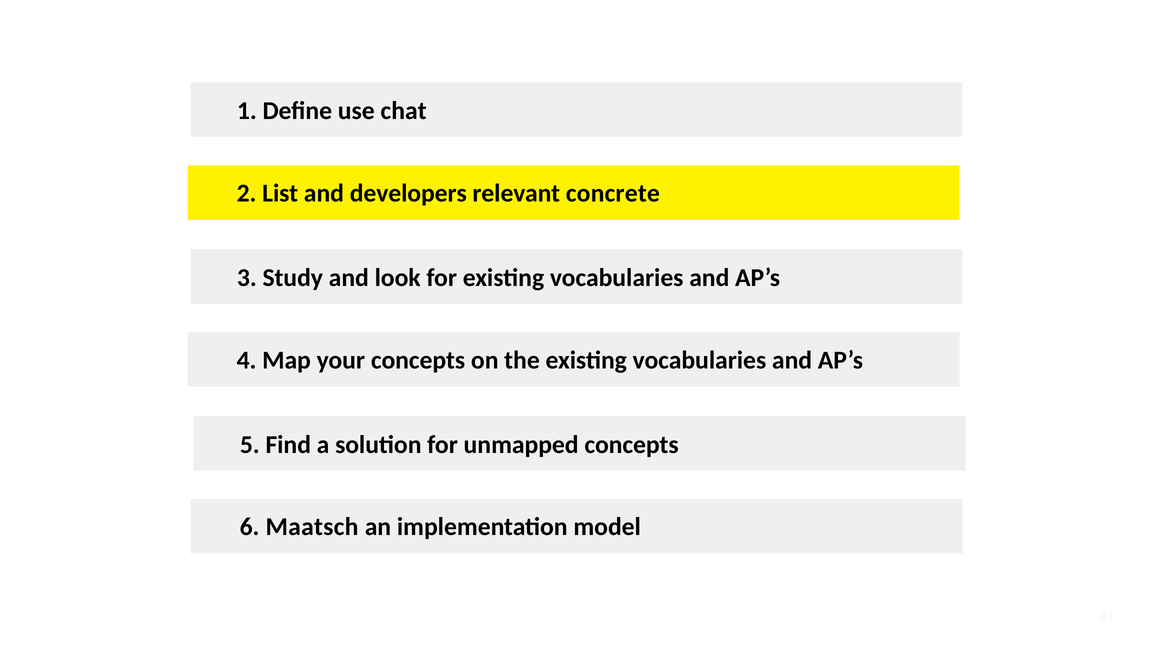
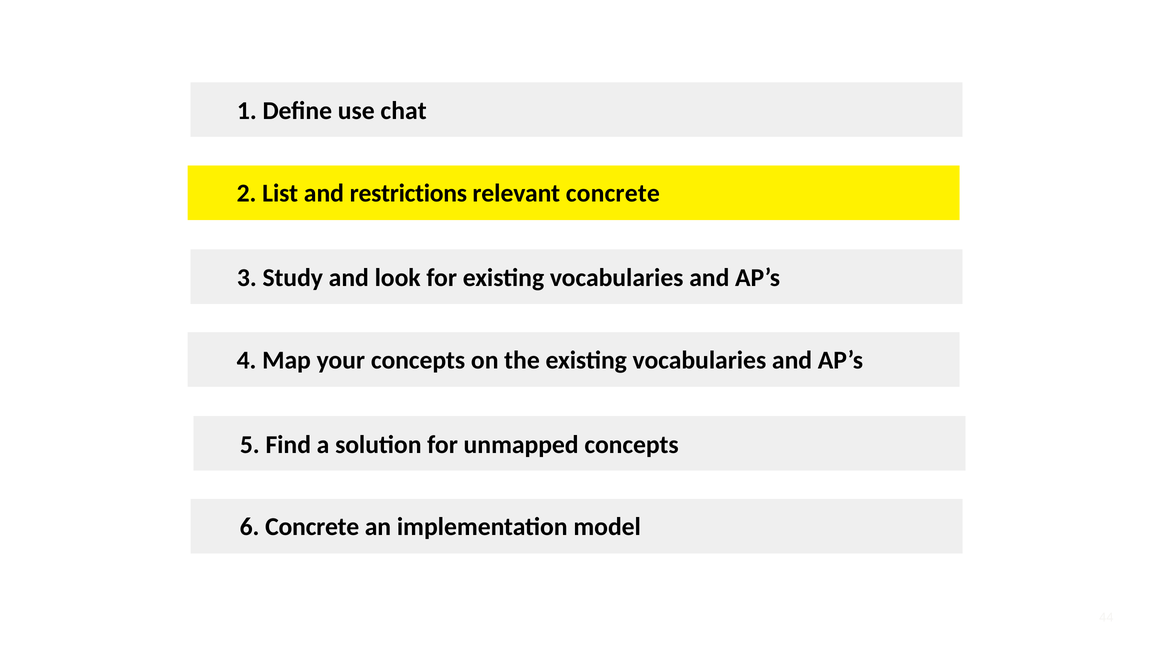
developers: developers -> restrictions
6 Maatsch: Maatsch -> Concrete
